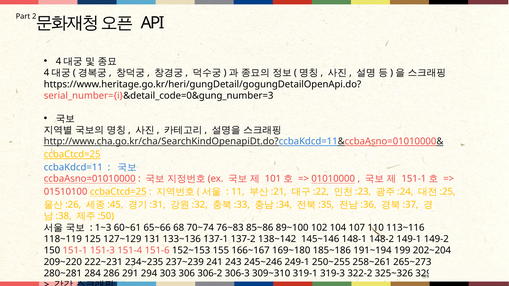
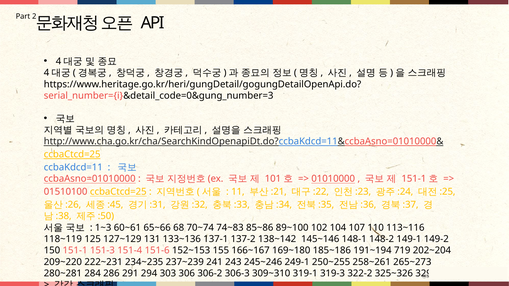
76~83: 76~83 -> 74~83
199: 199 -> 719
